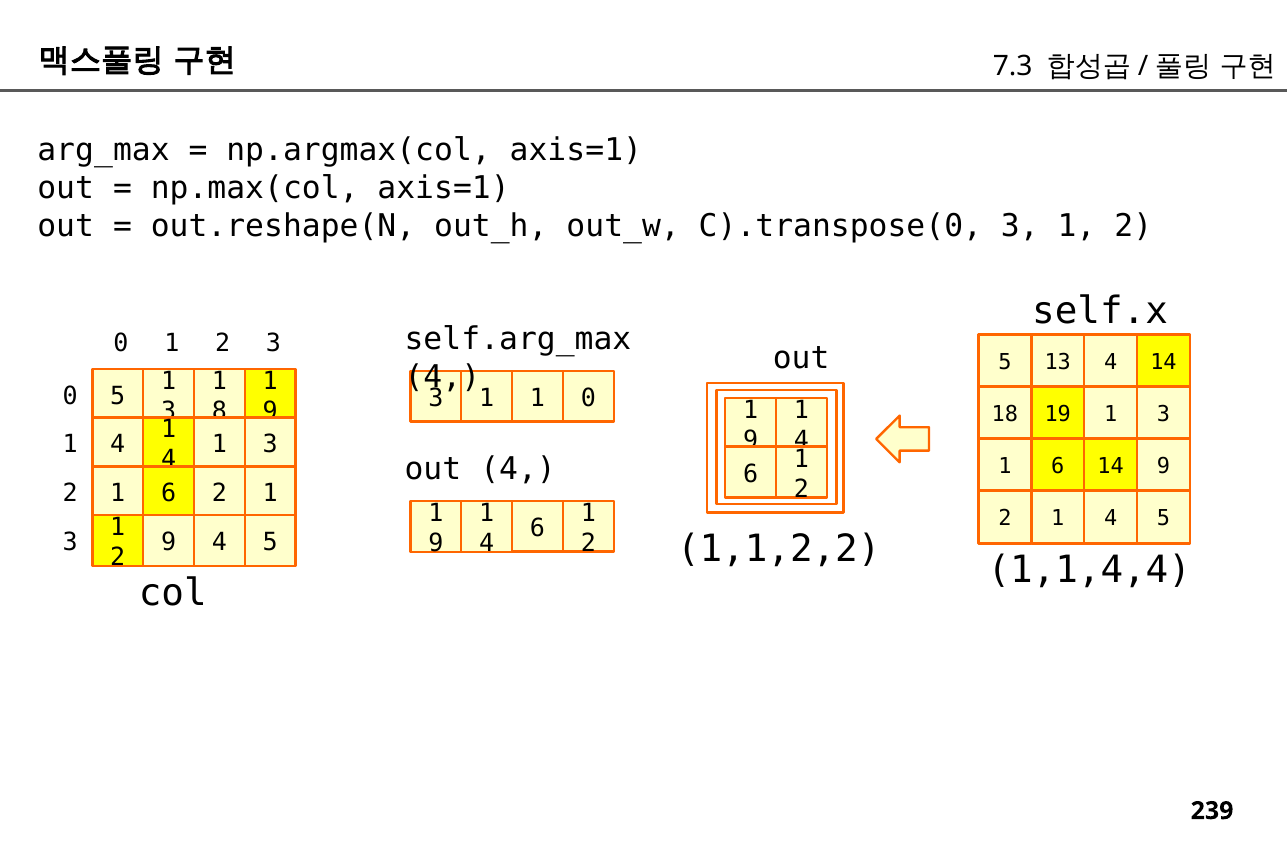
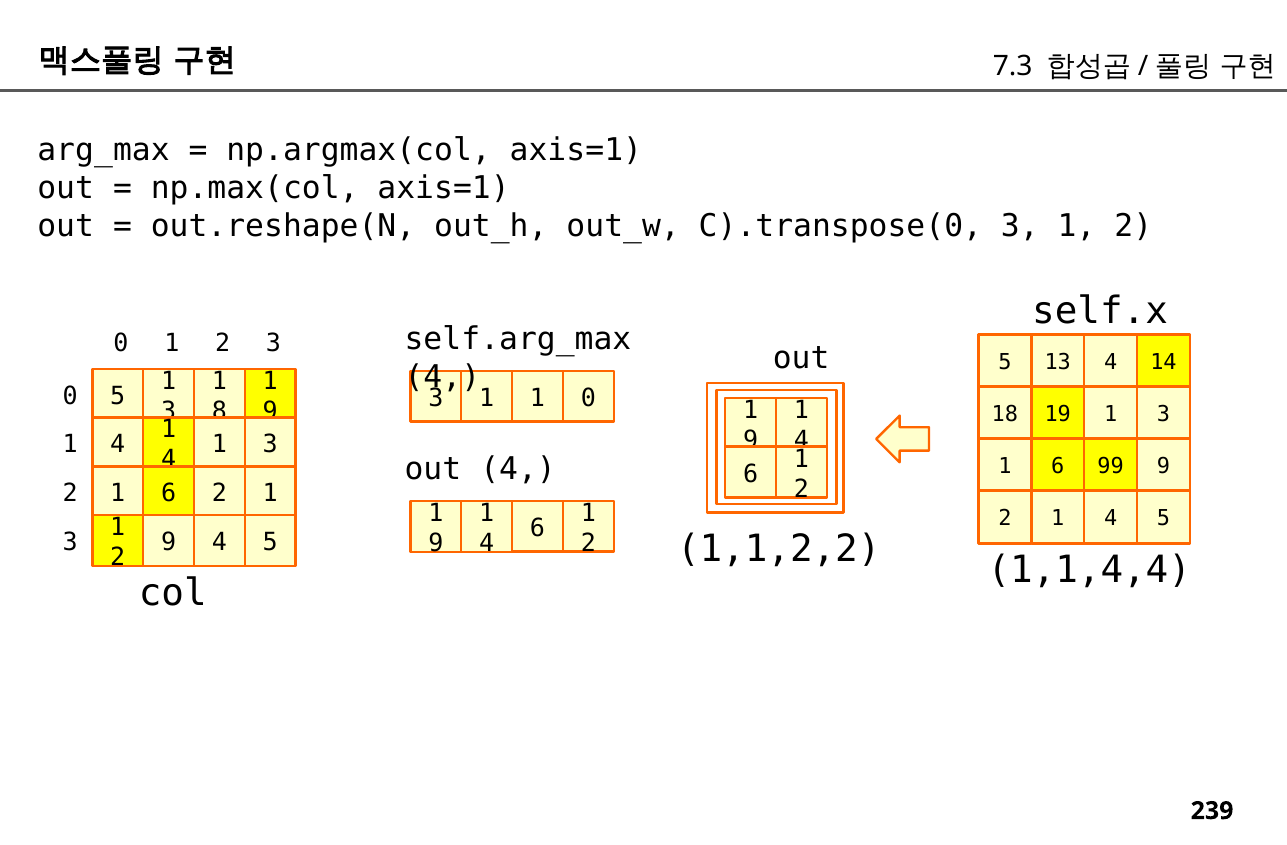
6 14: 14 -> 99
